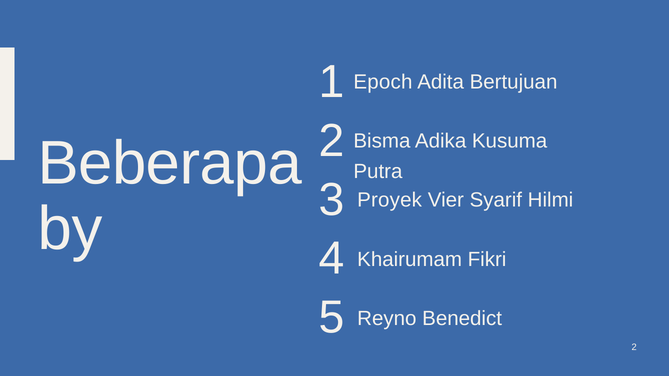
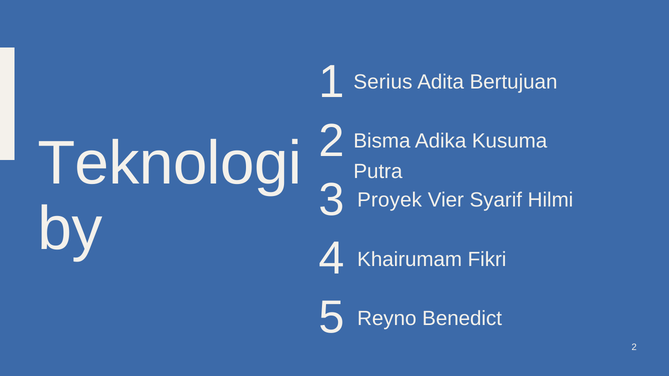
Epoch: Epoch -> Serius
Beberapa: Beberapa -> Teknologi
